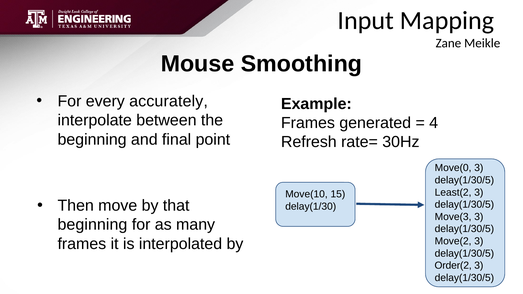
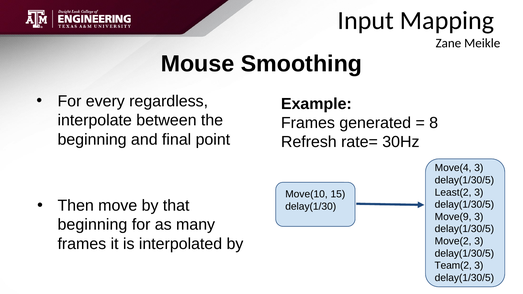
accurately: accurately -> regardless
4: 4 -> 8
Move(0: Move(0 -> Move(4
Move(3: Move(3 -> Move(9
Order(2: Order(2 -> Team(2
